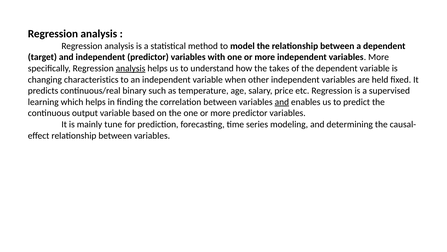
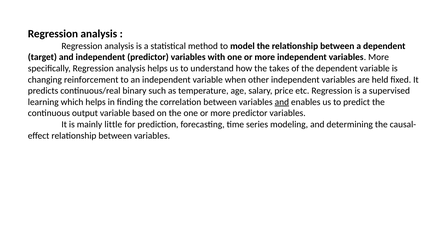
analysis at (131, 68) underline: present -> none
characteristics: characteristics -> reinforcement
tune: tune -> little
